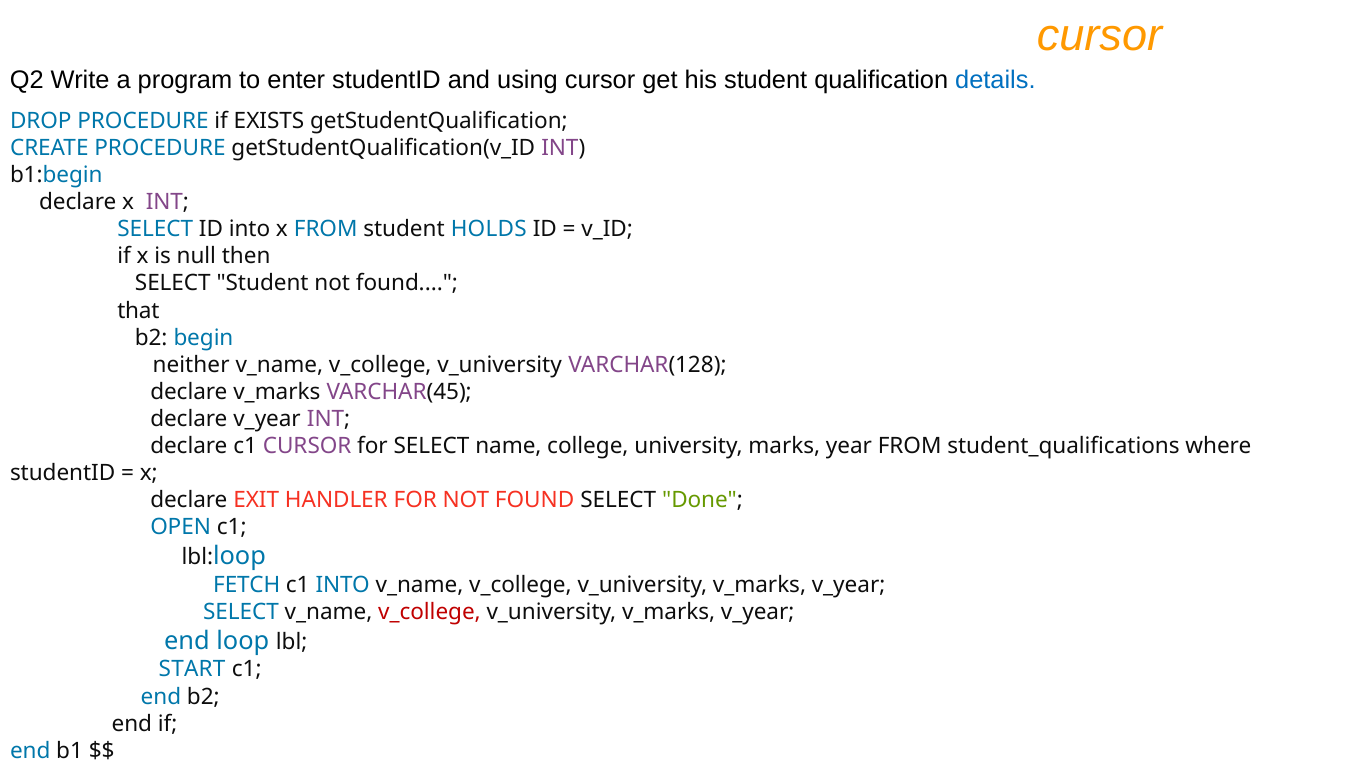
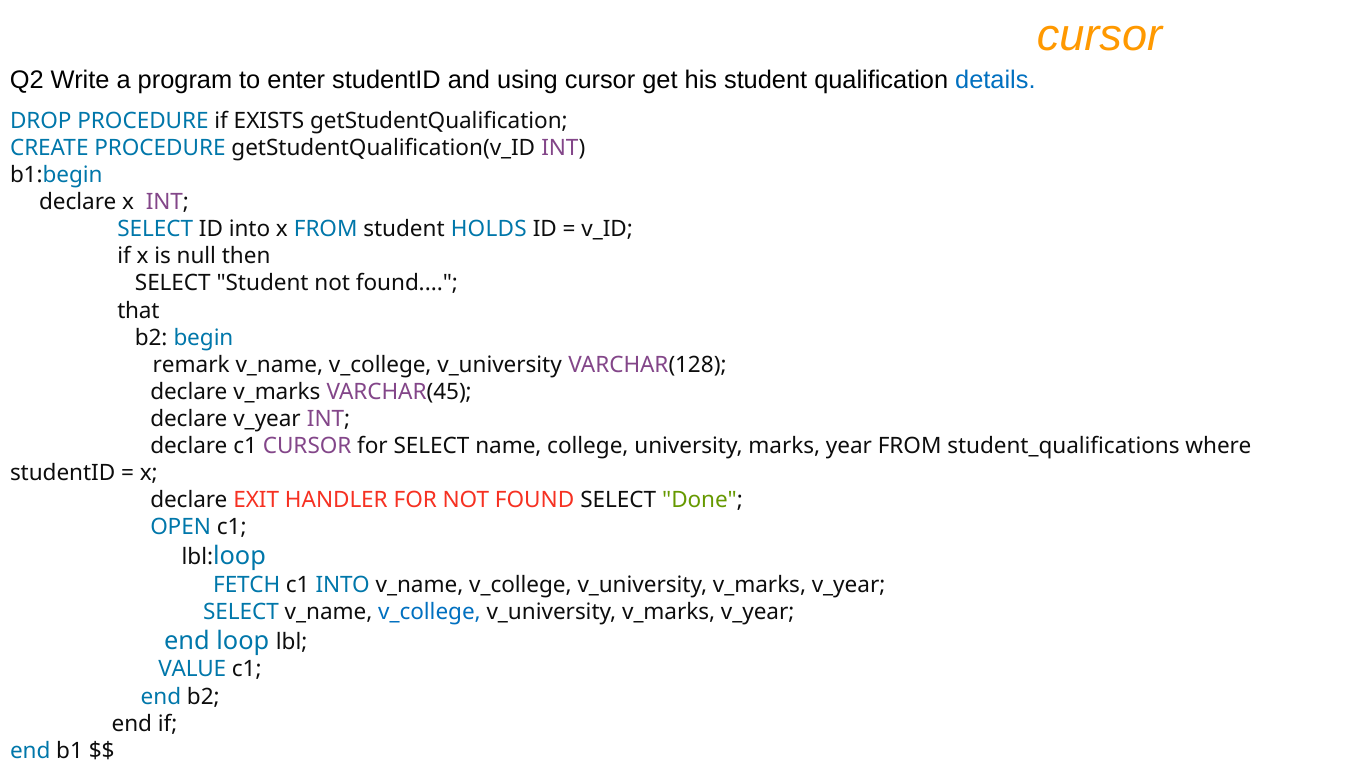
neither: neither -> remark
v_college at (429, 612) colour: red -> blue
START: START -> VALUE
